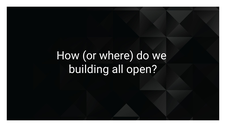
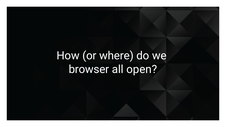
building: building -> browser
